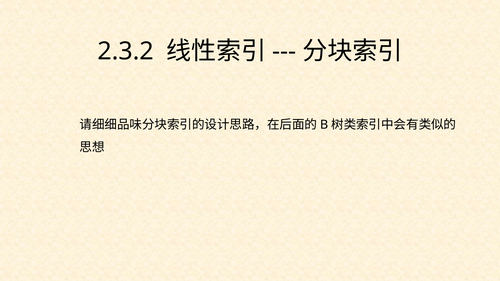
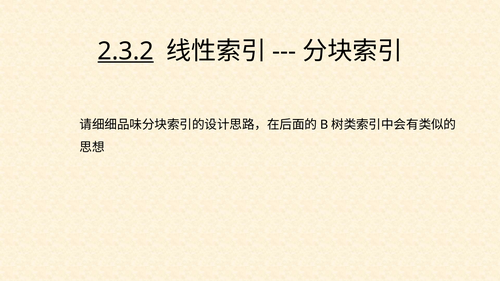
2.3.2 underline: none -> present
